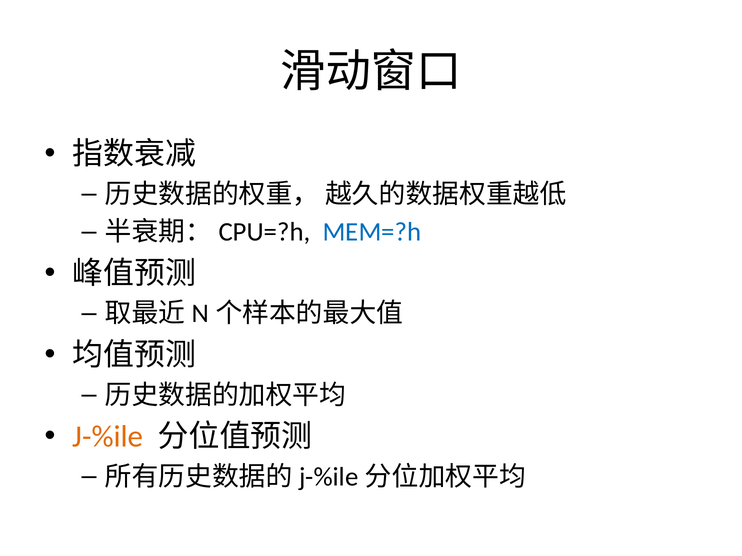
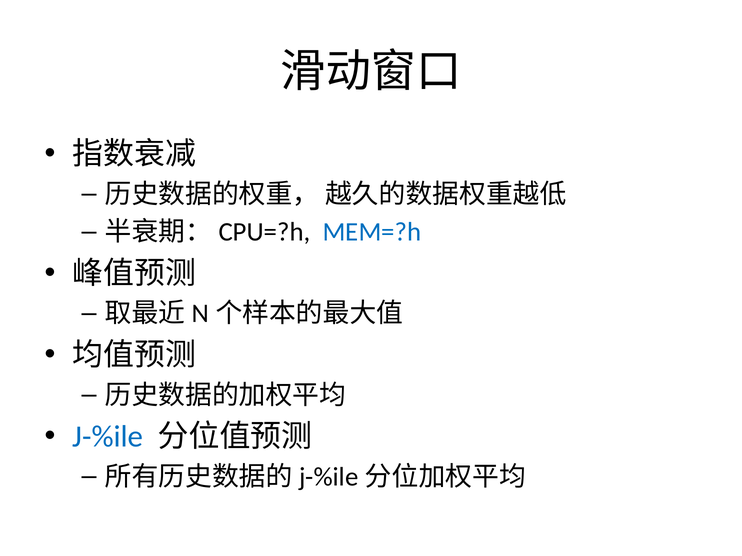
J-%ile colour: orange -> blue
